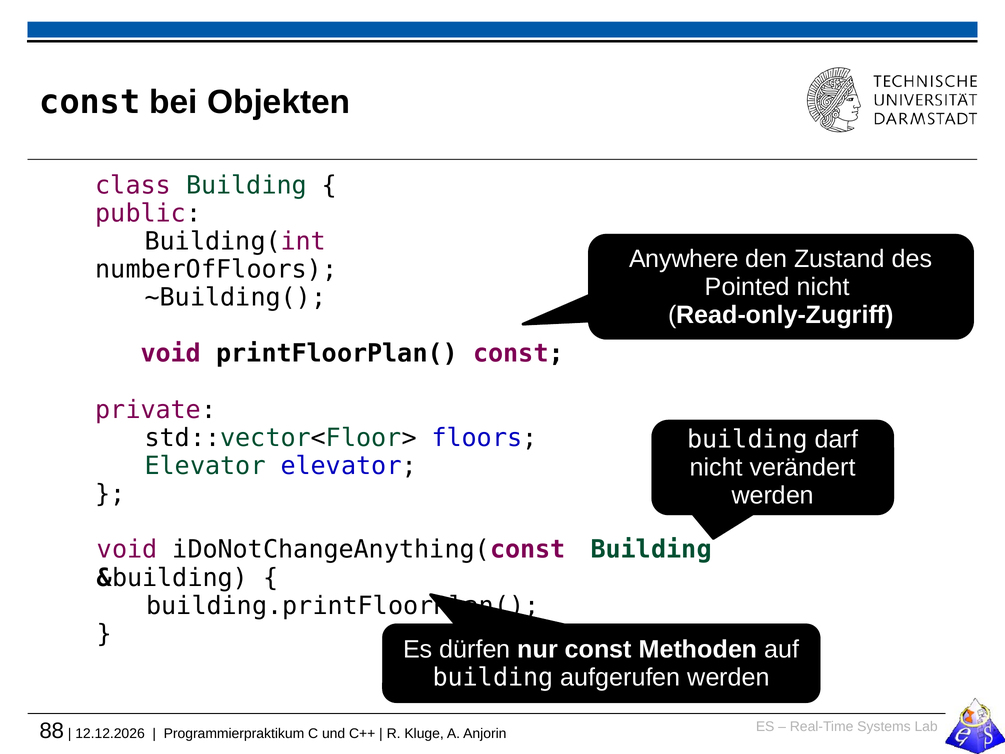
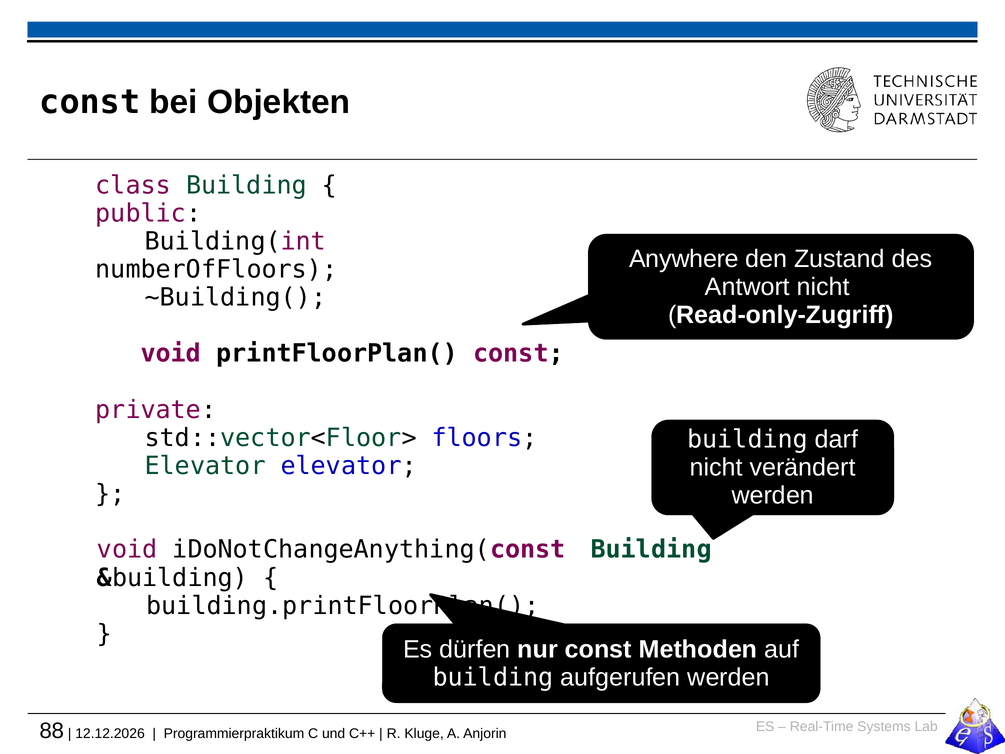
Pointed: Pointed -> Antwort
